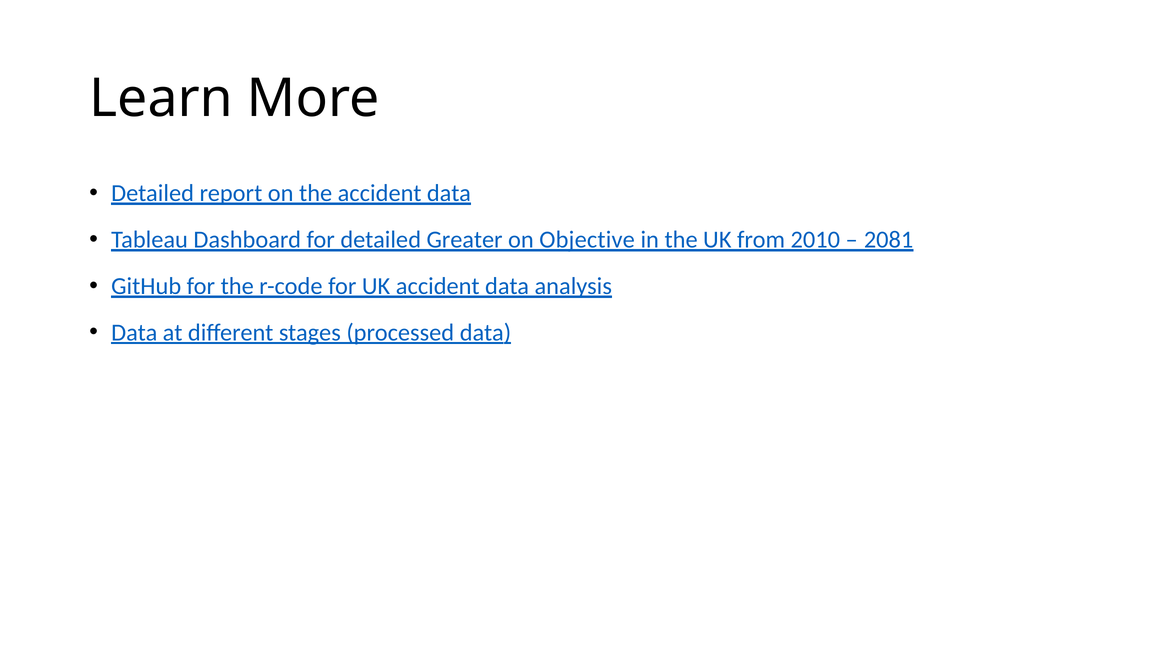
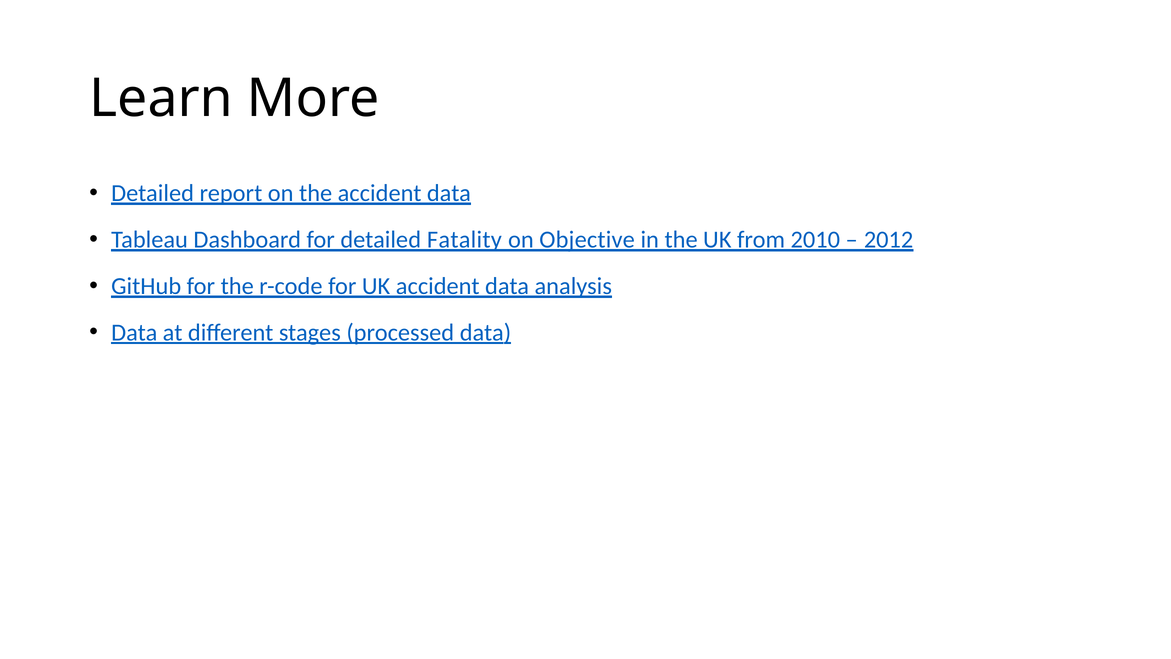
Greater: Greater -> Fatality
2081: 2081 -> 2012
